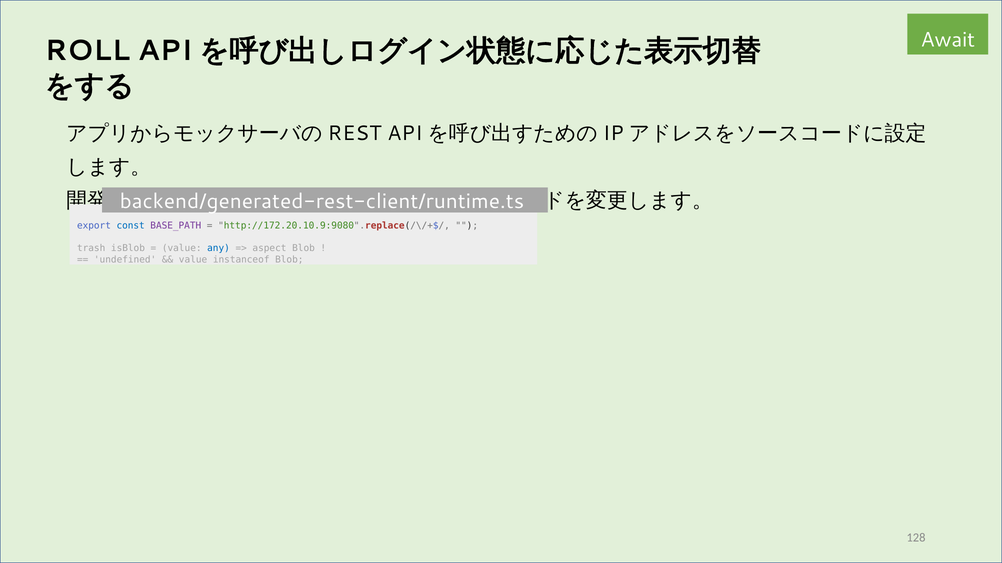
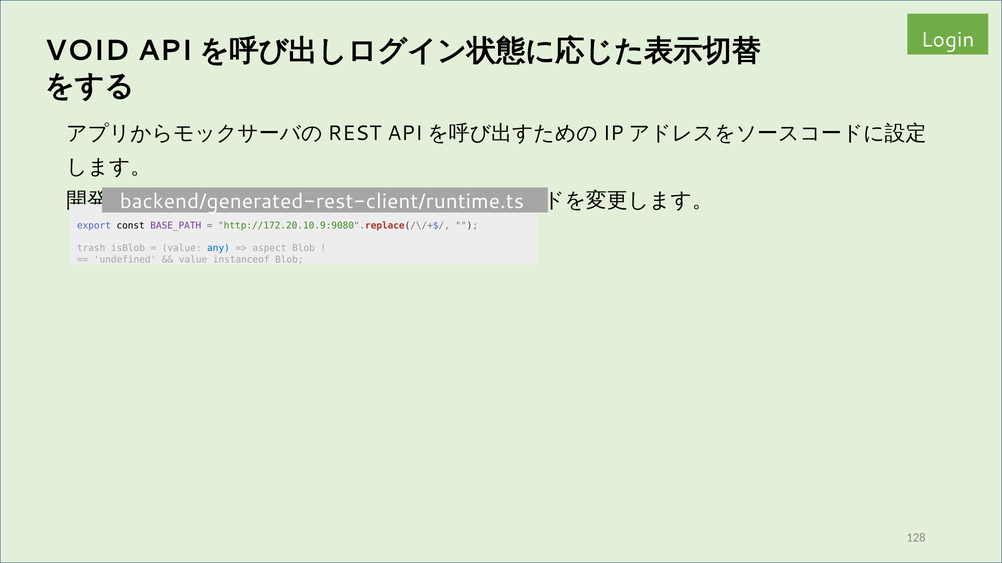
Await: Await -> Login
ROLL: ROLL -> VOID
const colour: blue -> black
